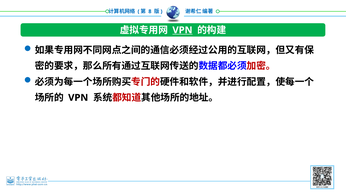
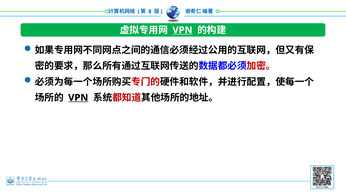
VPN at (78, 98) underline: none -> present
